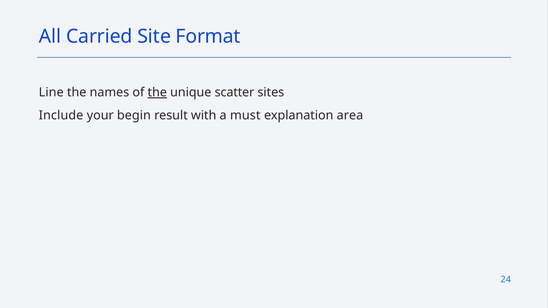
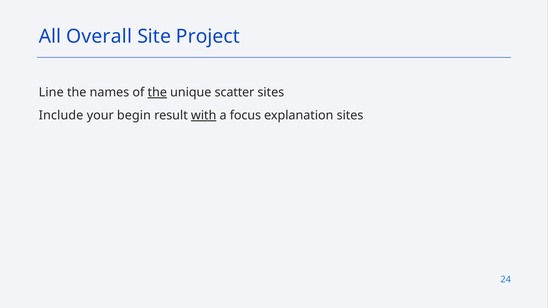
Carried: Carried -> Overall
Format: Format -> Project
with underline: none -> present
must: must -> focus
explanation area: area -> sites
